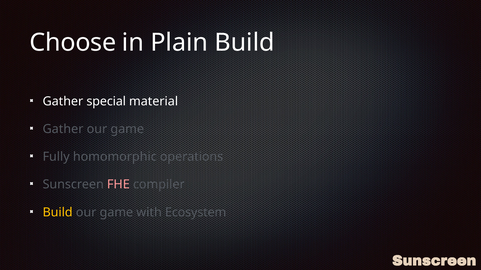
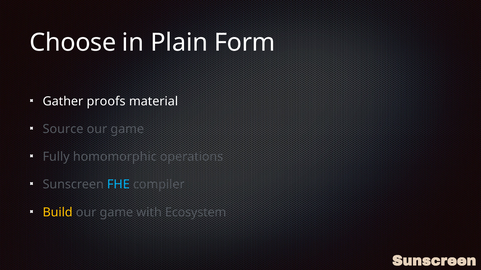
Plain Build: Build -> Form
special: special -> proofs
Gather at (63, 129): Gather -> Source
FHE colour: pink -> light blue
